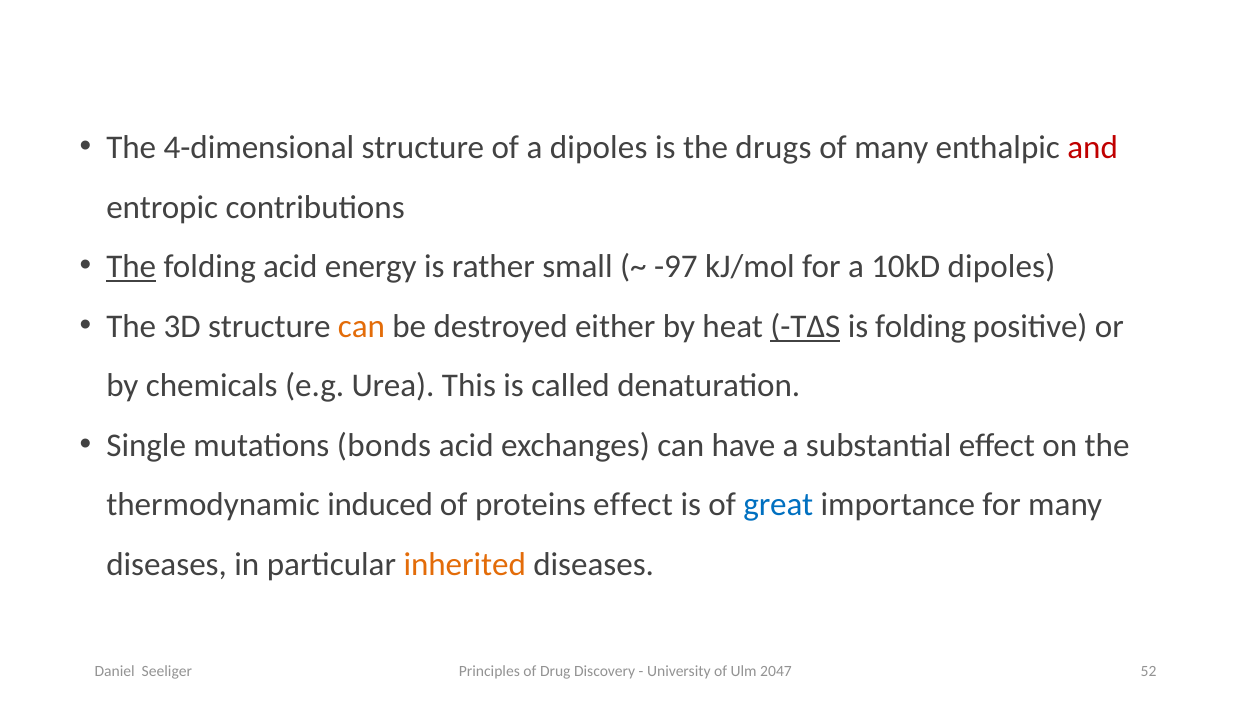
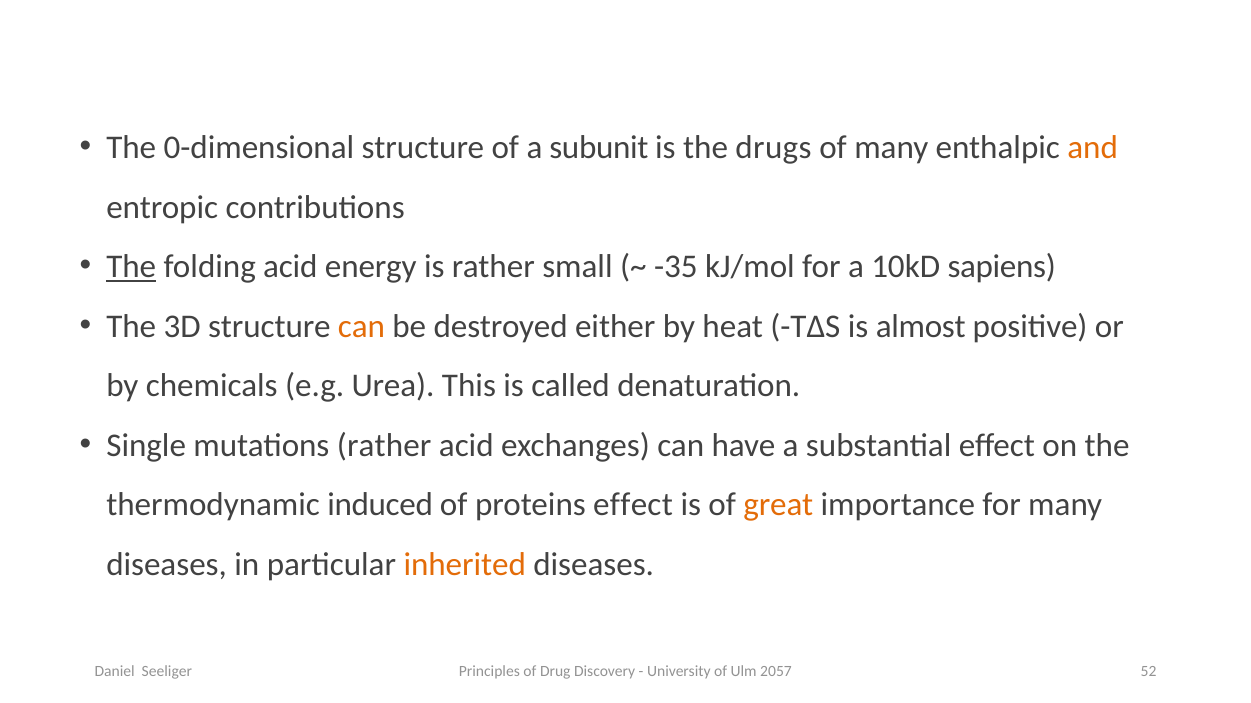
4-dimensional: 4-dimensional -> 0-dimensional
a dipoles: dipoles -> subunit
and colour: red -> orange
-97: -97 -> -35
10kD dipoles: dipoles -> sapiens
TΔS underline: present -> none
is folding: folding -> almost
mutations bonds: bonds -> rather
great colour: blue -> orange
2047: 2047 -> 2057
